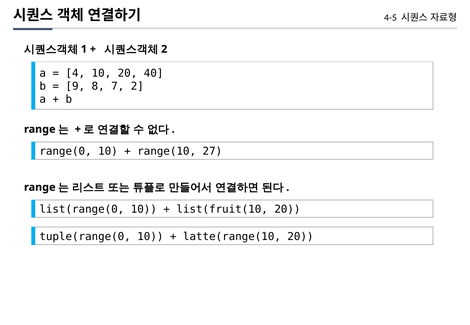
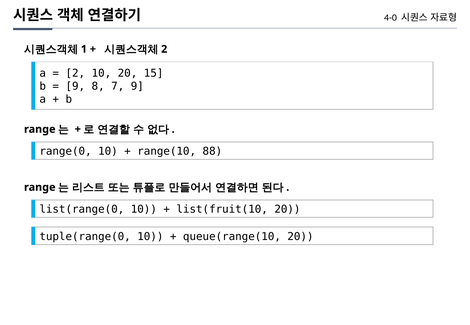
4-5: 4-5 -> 4-0
4 at (75, 73): 4 -> 2
40: 40 -> 15
7 2: 2 -> 9
27: 27 -> 88
latte(range(10: latte(range(10 -> queue(range(10
